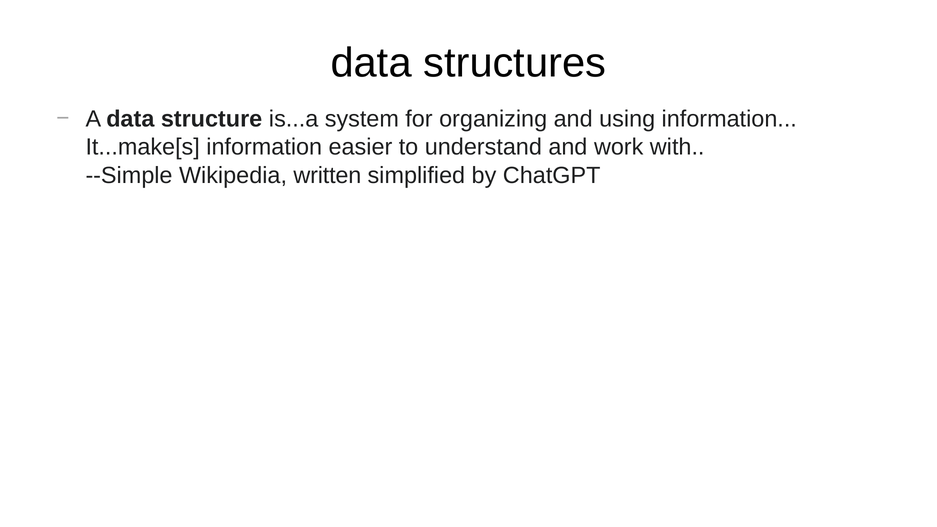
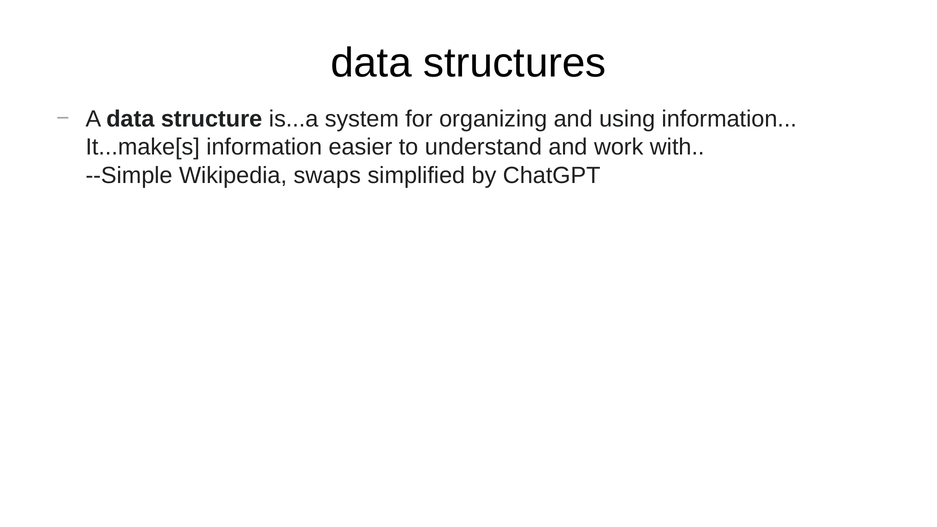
written: written -> swaps
